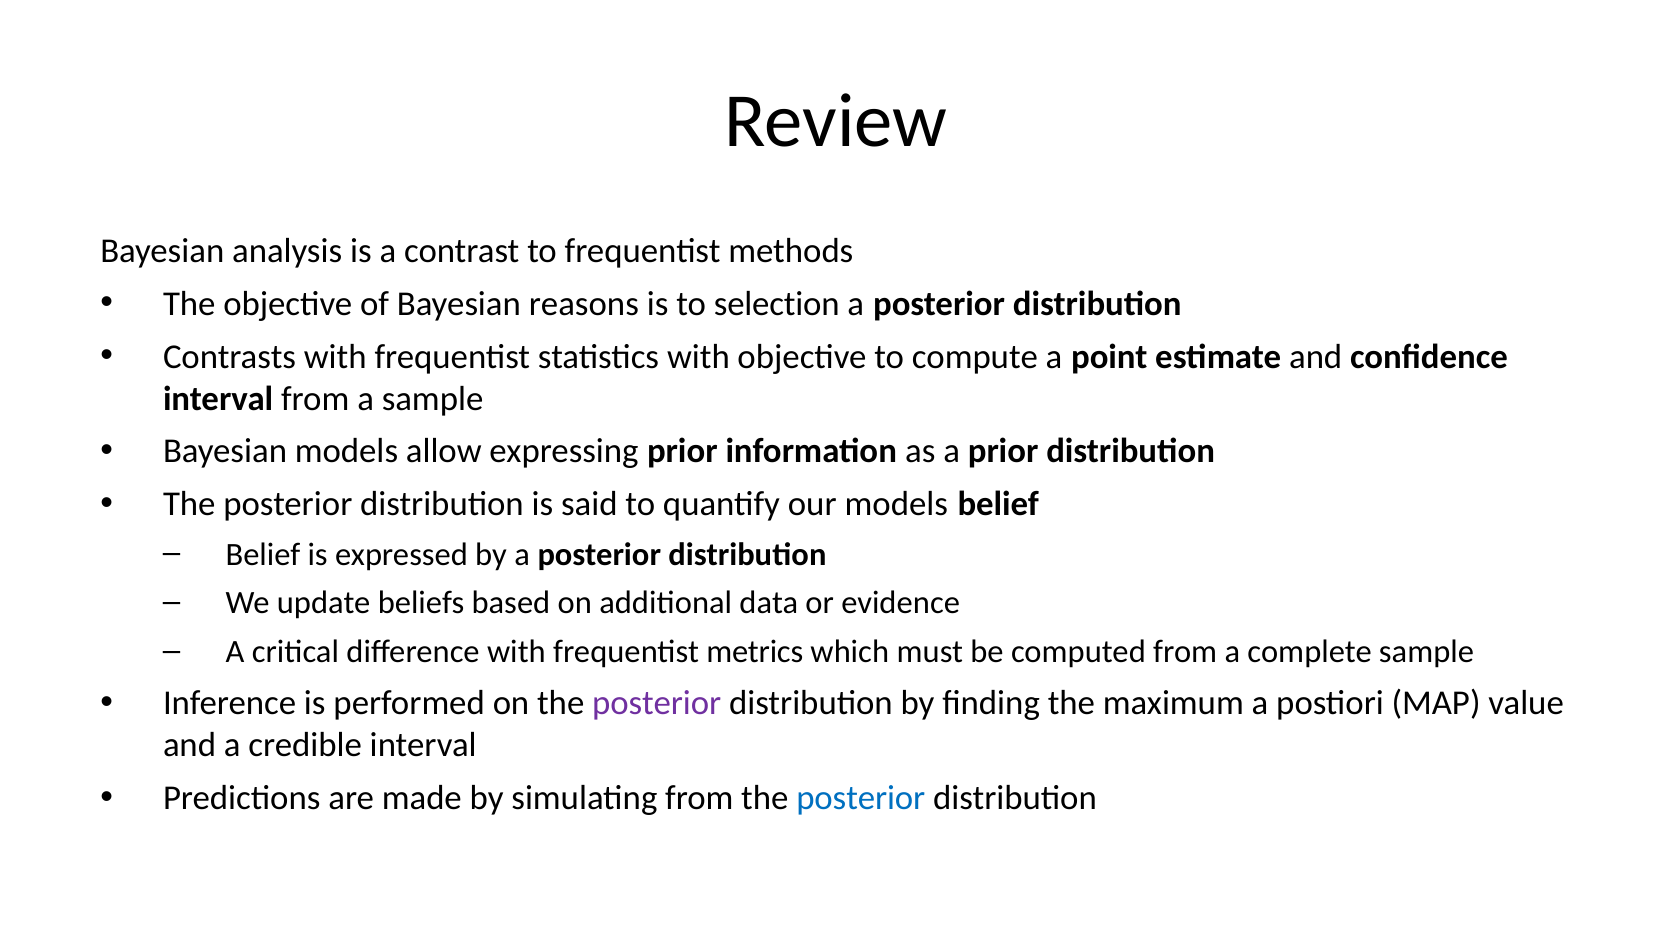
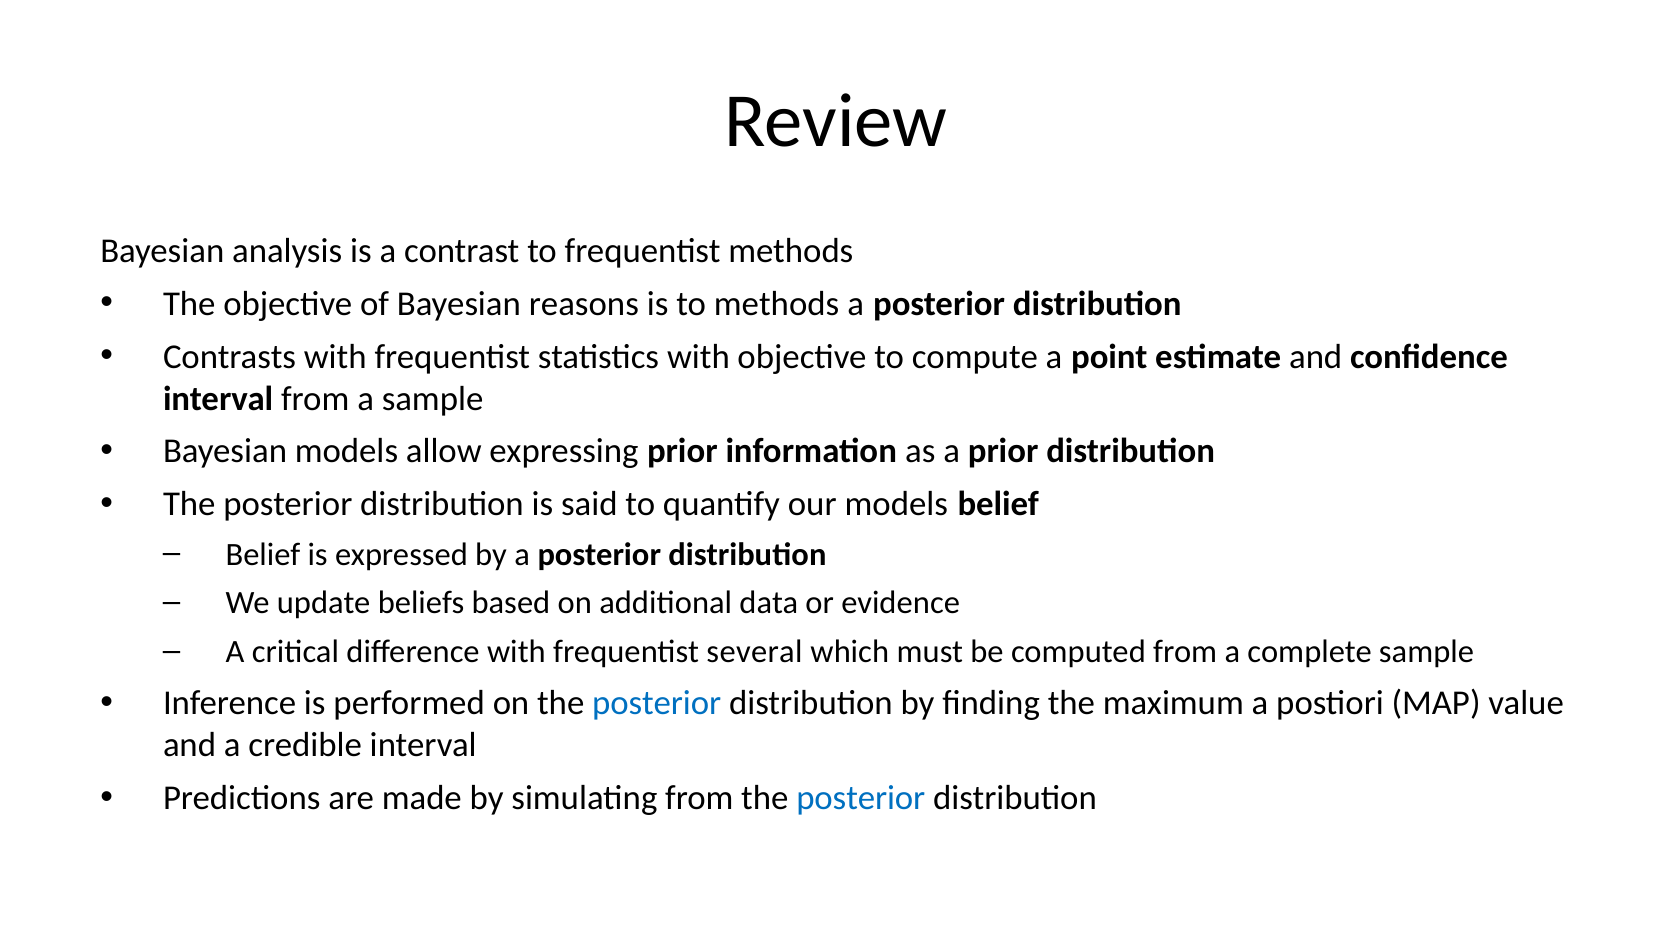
to selection: selection -> methods
metrics: metrics -> several
posterior at (657, 704) colour: purple -> blue
